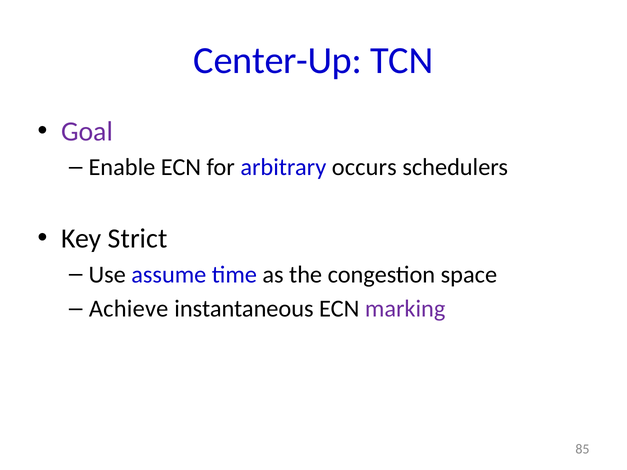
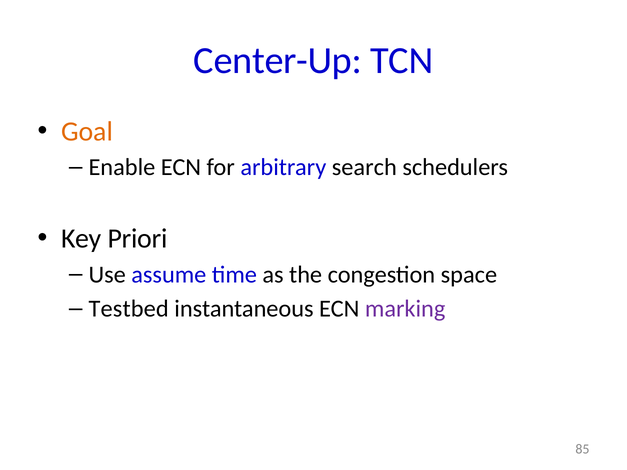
Goal colour: purple -> orange
occurs: occurs -> search
Strict: Strict -> Priori
Achieve: Achieve -> Testbed
